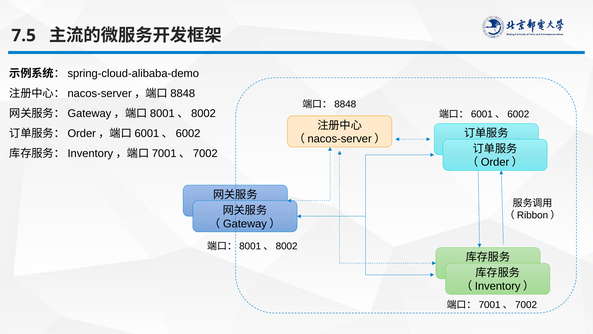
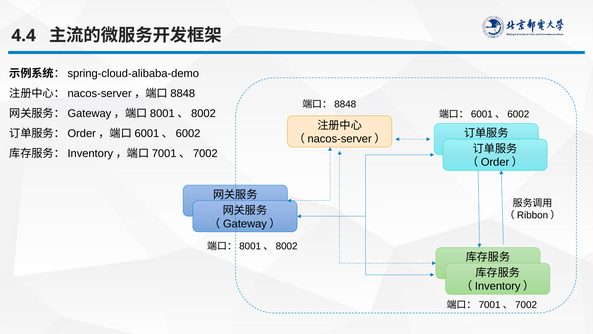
7.5: 7.5 -> 4.4
